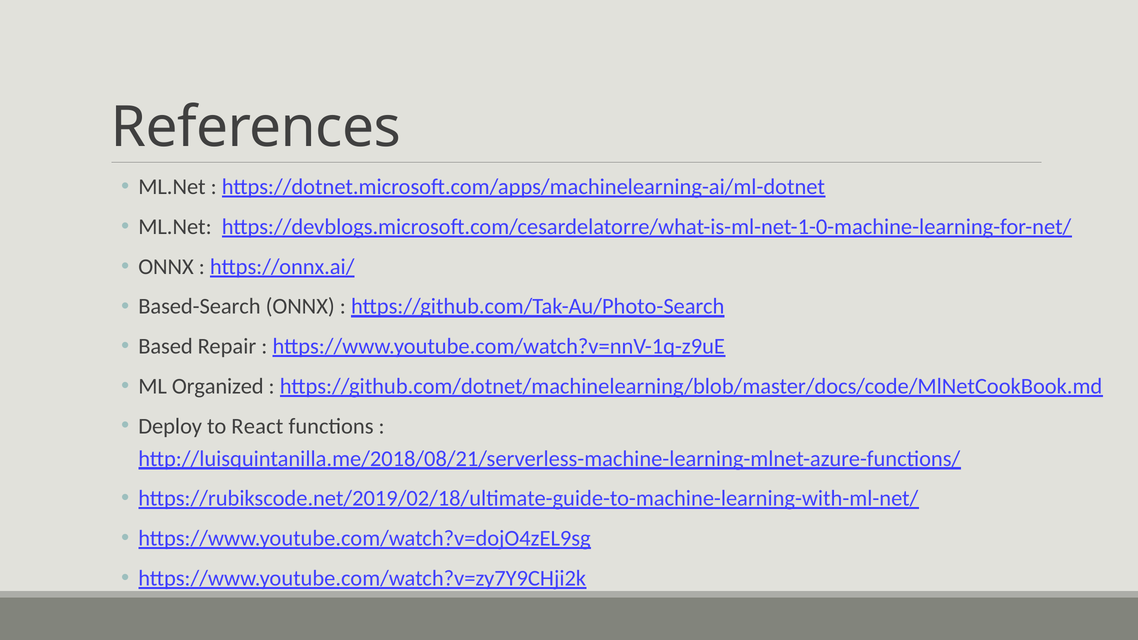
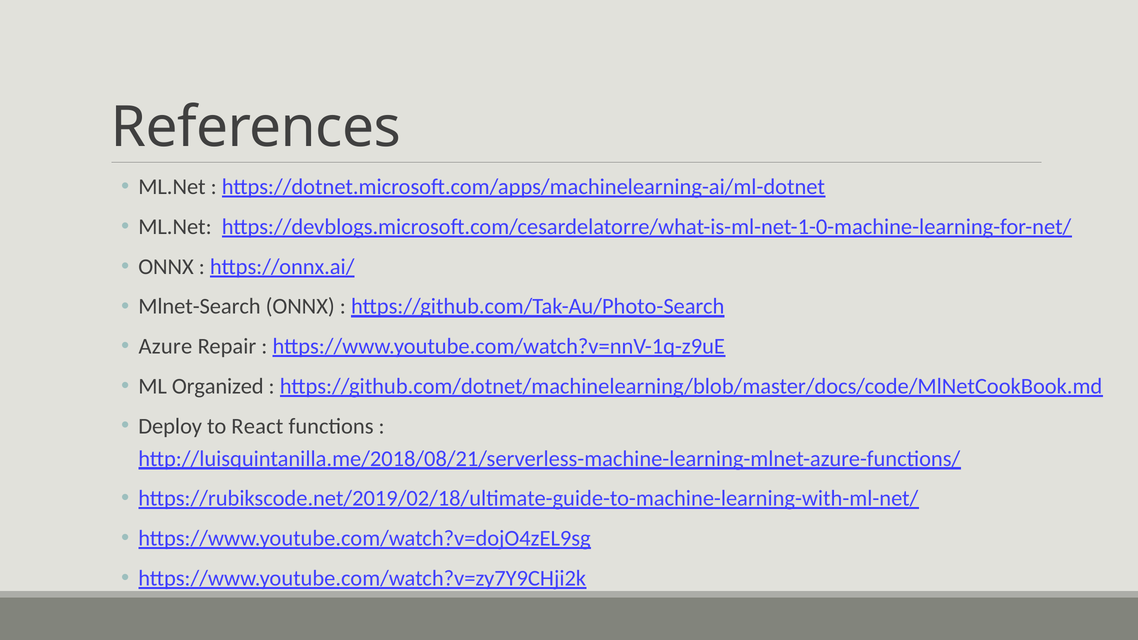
Based-Search: Based-Search -> Mlnet-Search
Based: Based -> Azure
